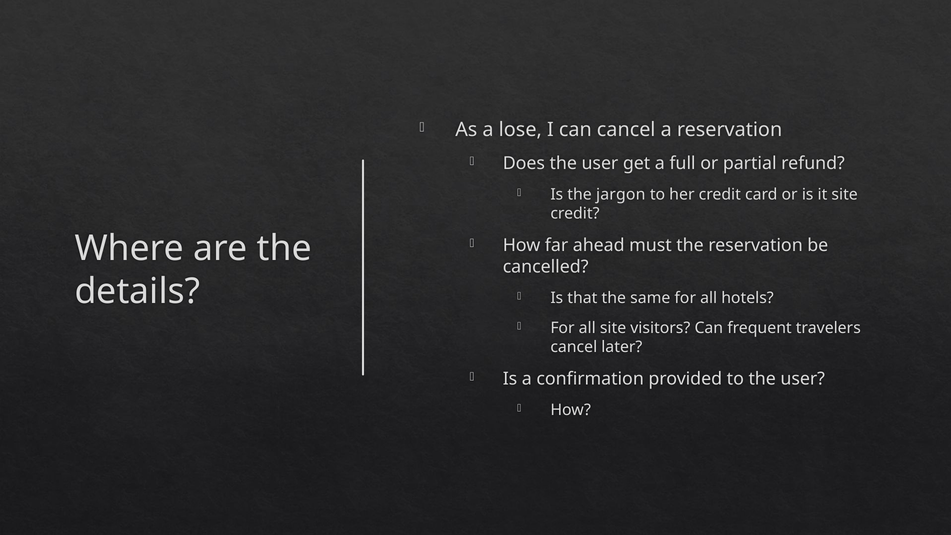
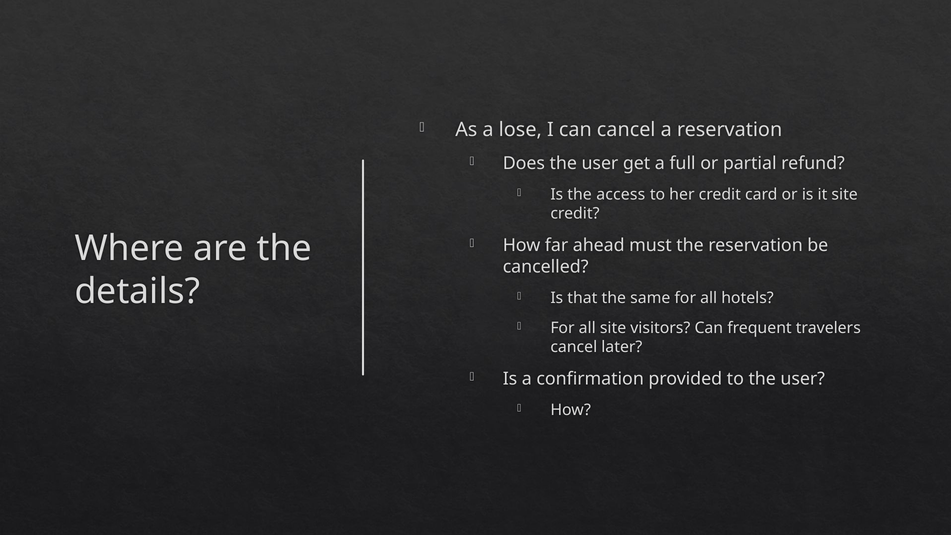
jargon: jargon -> access
